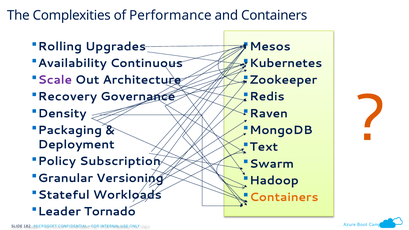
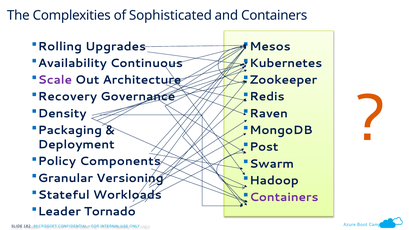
Performance: Performance -> Sophisticated
Text: Text -> Post
Subscription: Subscription -> Components
Containers at (284, 197) colour: orange -> purple
